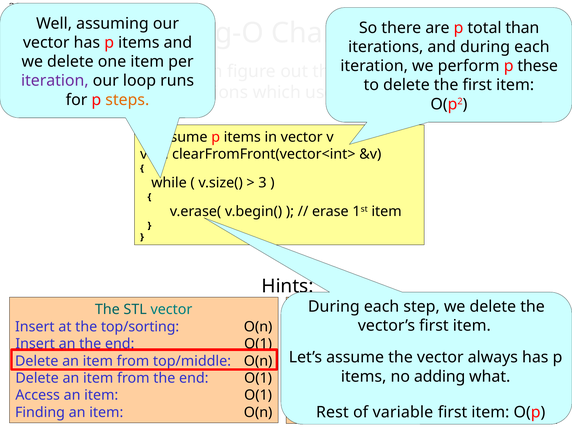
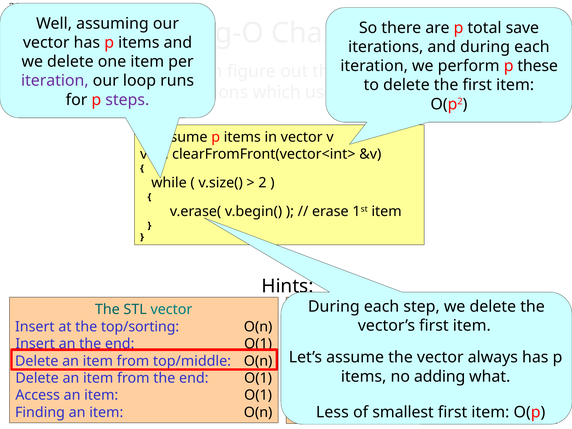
than: than -> save
steps colour: orange -> purple
3 at (262, 183): 3 -> 2
Rest: Rest -> Less
variable: variable -> smallest
